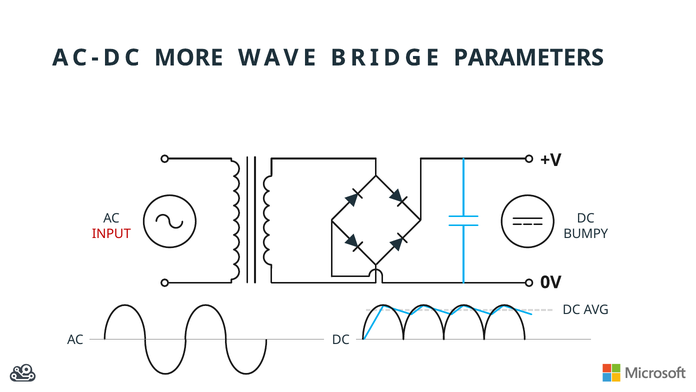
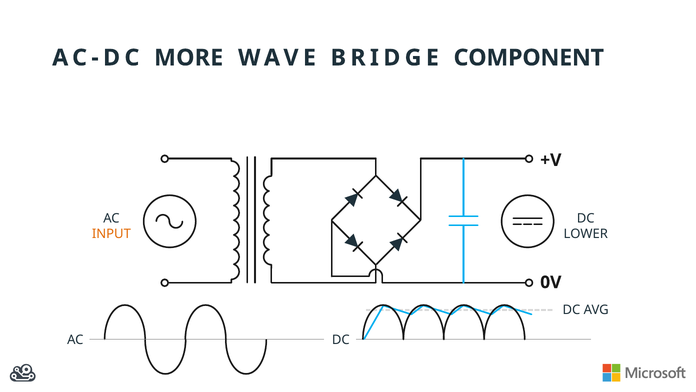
PARAMETERS: PARAMETERS -> COMPONENT
INPUT colour: red -> orange
BUMPY: BUMPY -> LOWER
